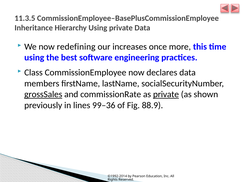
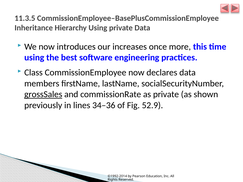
redefining: redefining -> introduces
private at (166, 95) underline: present -> none
99–36: 99–36 -> 34–36
88.9: 88.9 -> 52.9
